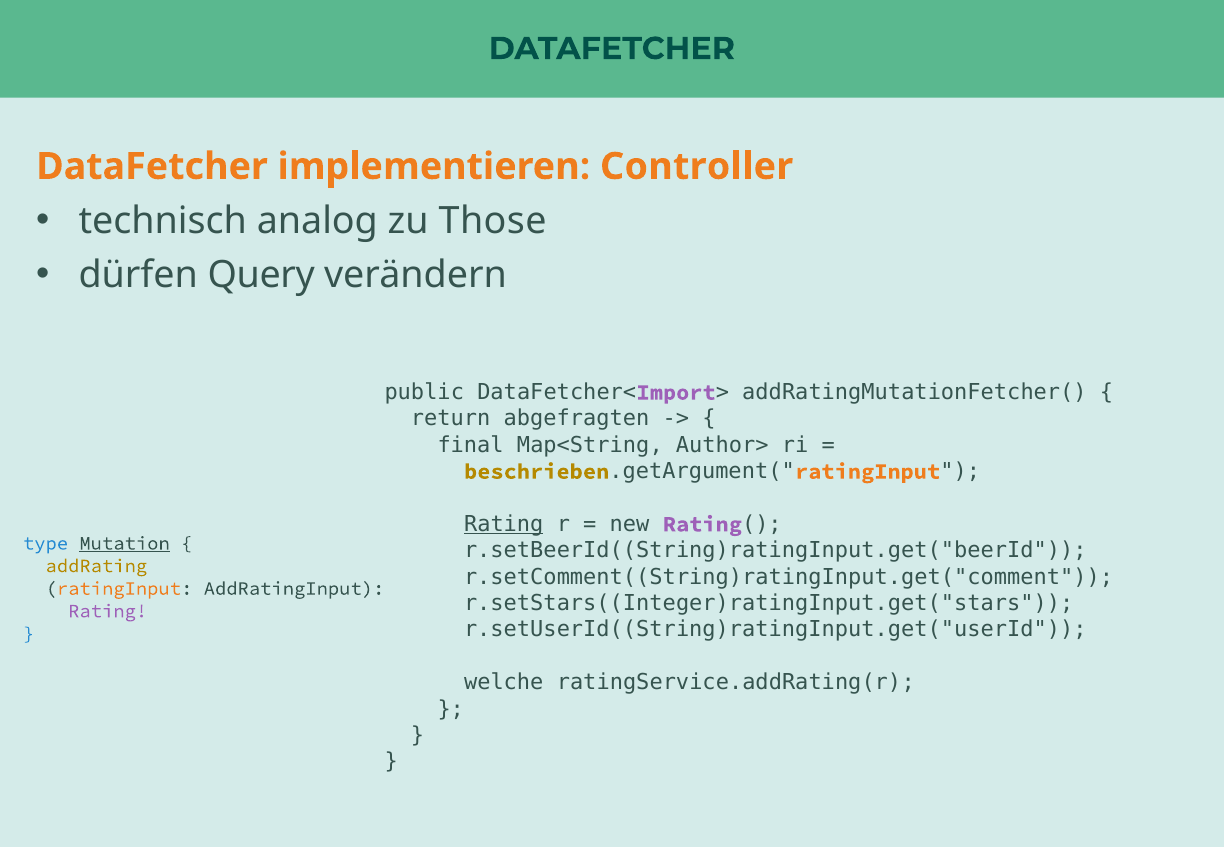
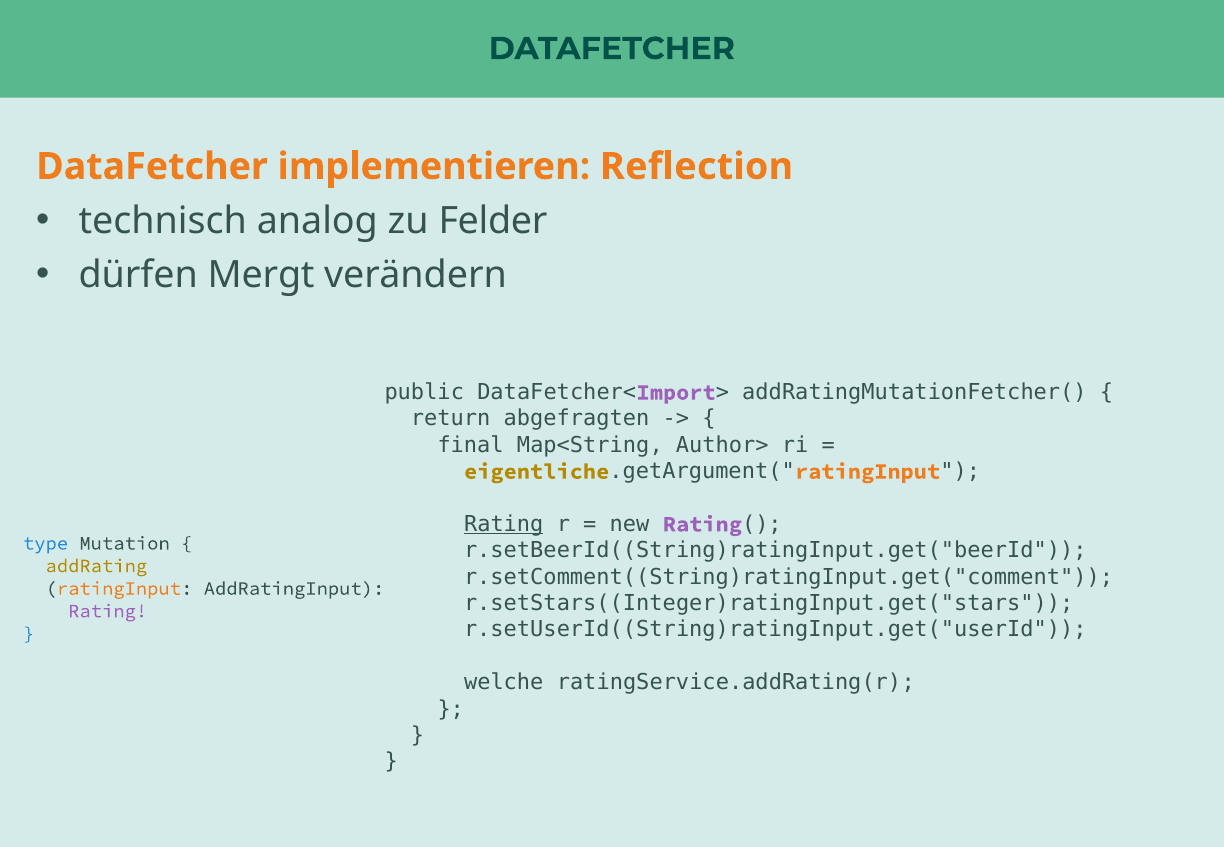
Controller: Controller -> Reflection
Those: Those -> Felder
Query: Query -> Mergt
beschrieben: beschrieben -> eigentliche
Mutation underline: present -> none
